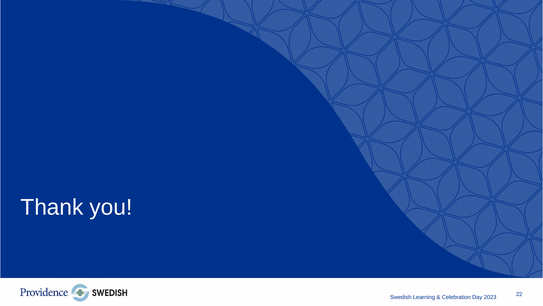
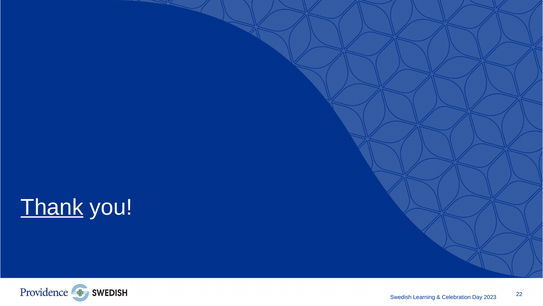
Thank underline: none -> present
